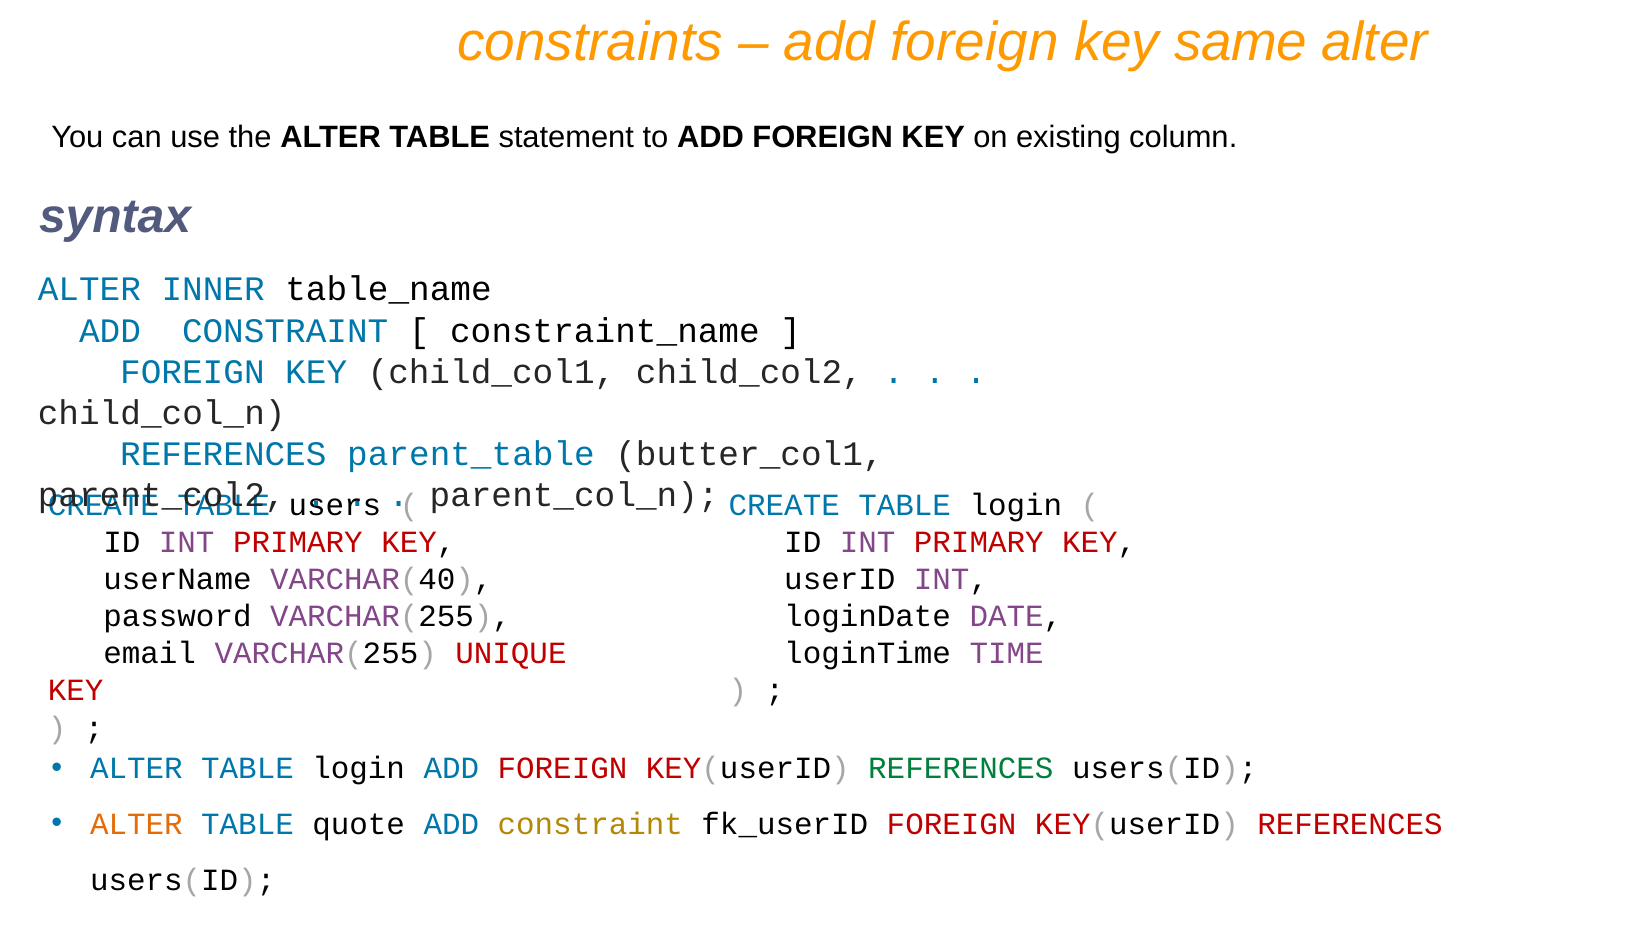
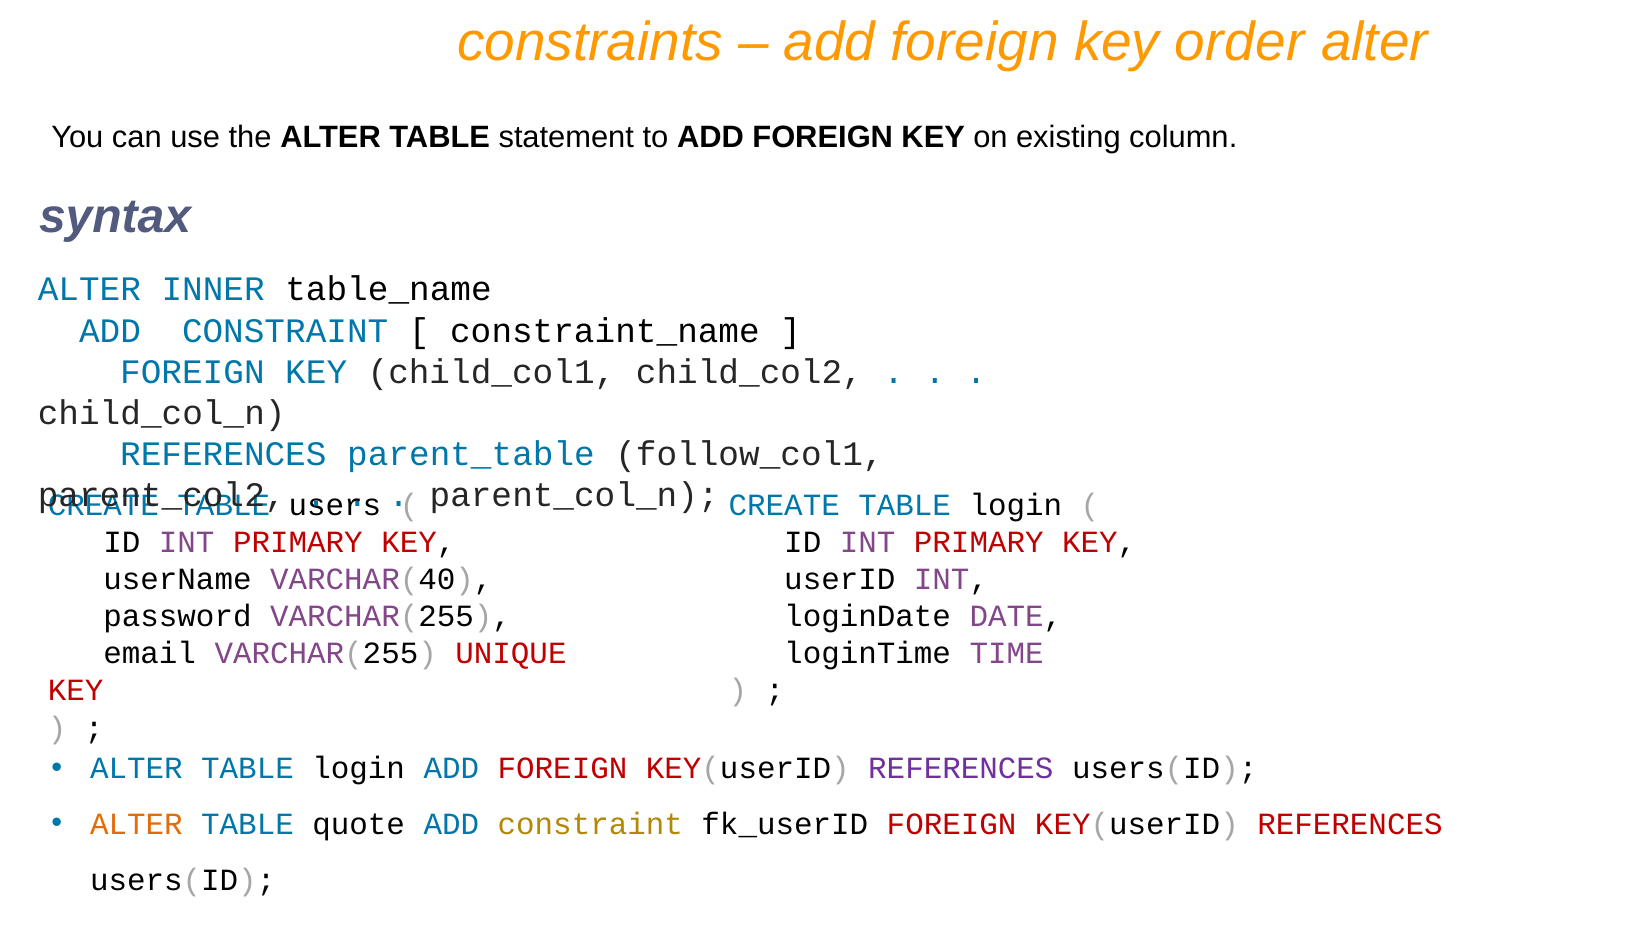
same: same -> order
butter_col1: butter_col1 -> follow_col1
REFERENCES at (961, 769) colour: green -> purple
